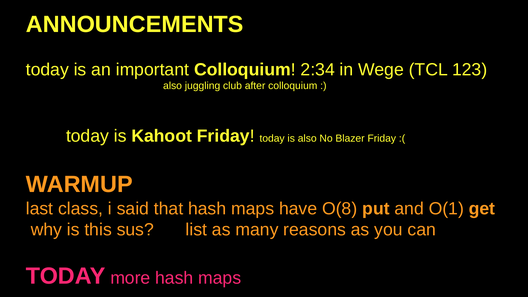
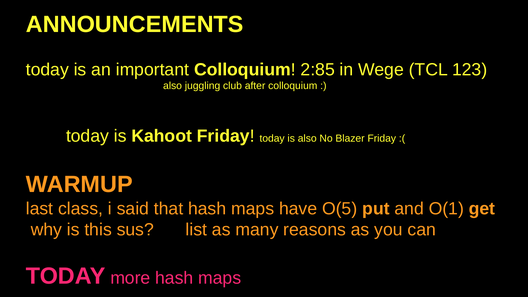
2:34: 2:34 -> 2:85
O(8: O(8 -> O(5
